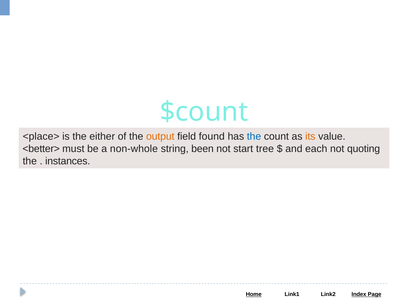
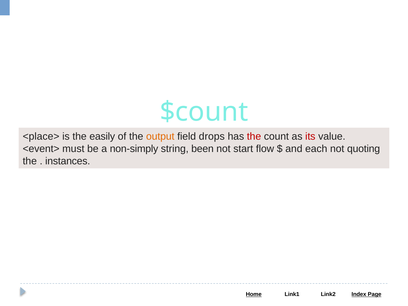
either: either -> easily
found: found -> drops
the at (254, 137) colour: blue -> red
its colour: orange -> red
<better>: <better> -> <event>
non-whole: non-whole -> non-simply
tree: tree -> flow
